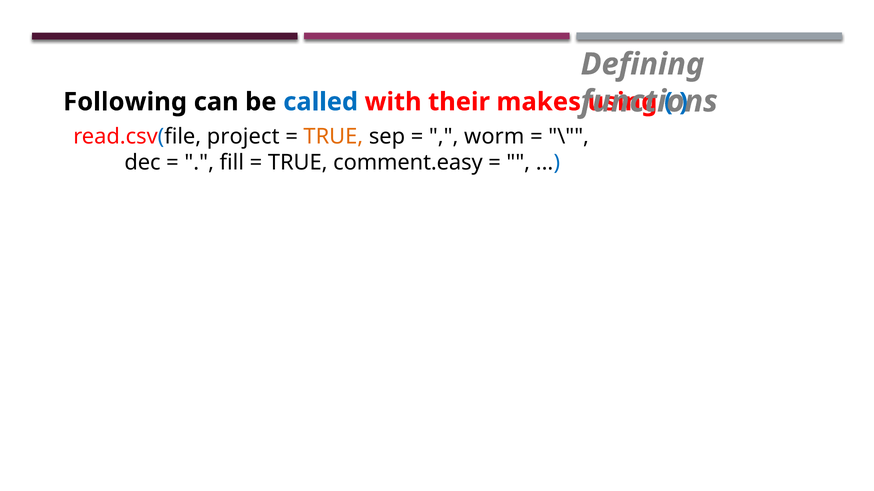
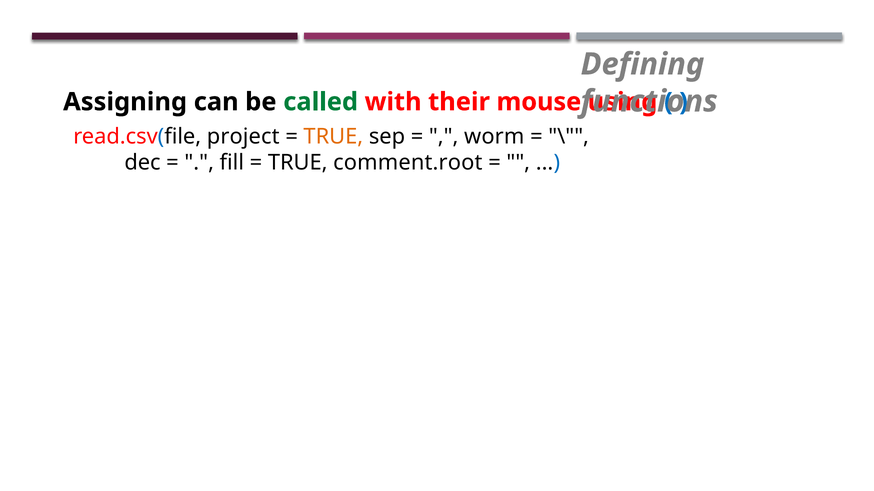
Following: Following -> Assigning
called colour: blue -> green
makes: makes -> mouse
comment.easy: comment.easy -> comment.root
